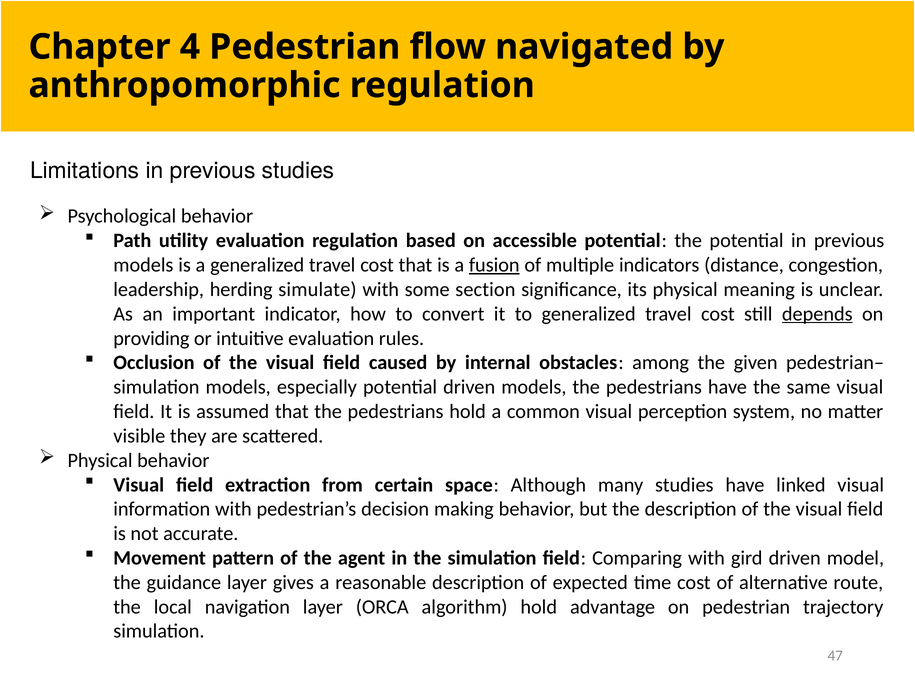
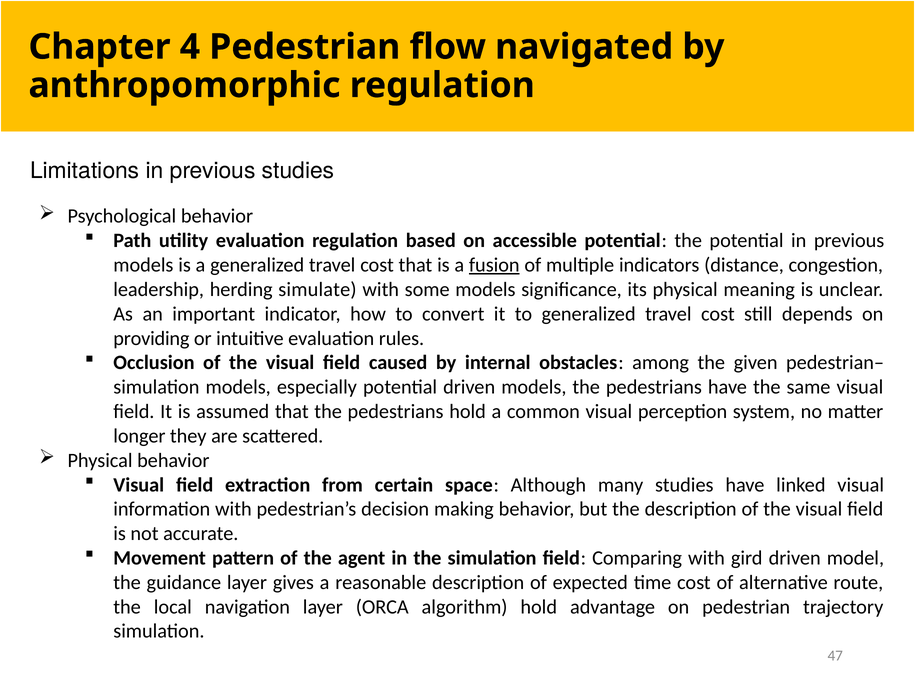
some section: section -> models
depends underline: present -> none
visible: visible -> longer
